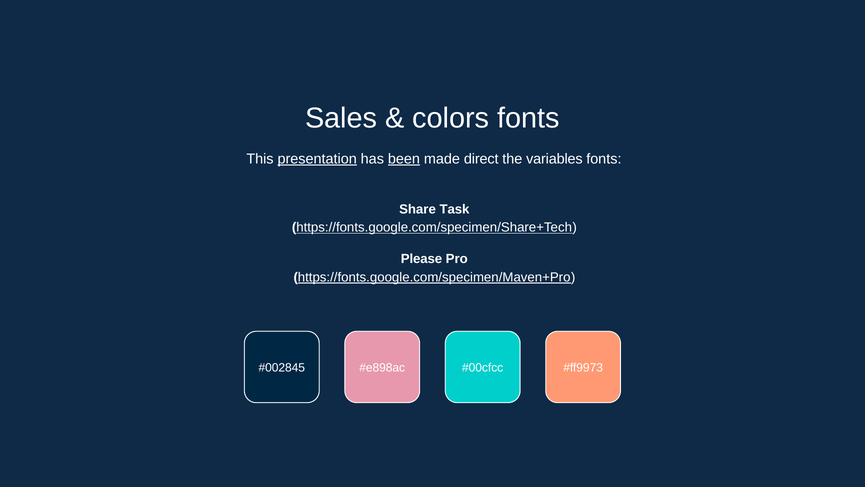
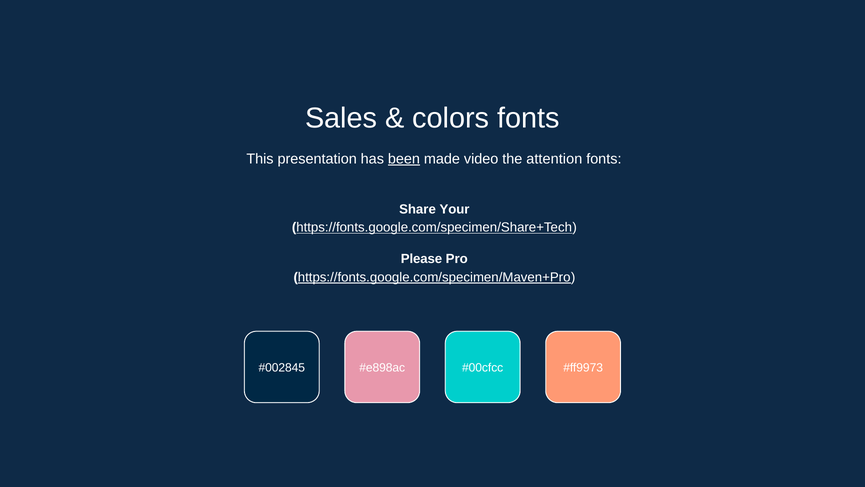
presentation underline: present -> none
direct: direct -> video
variables: variables -> attention
Task: Task -> Your
